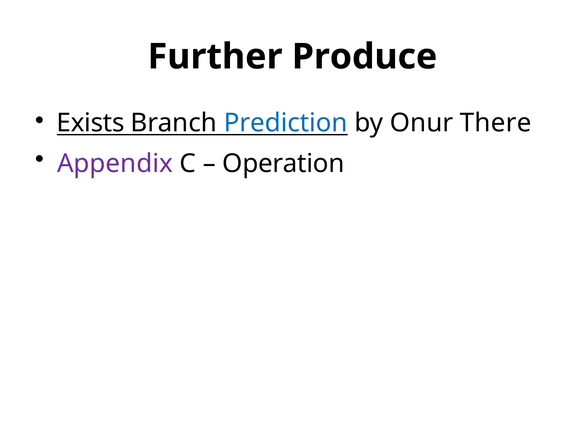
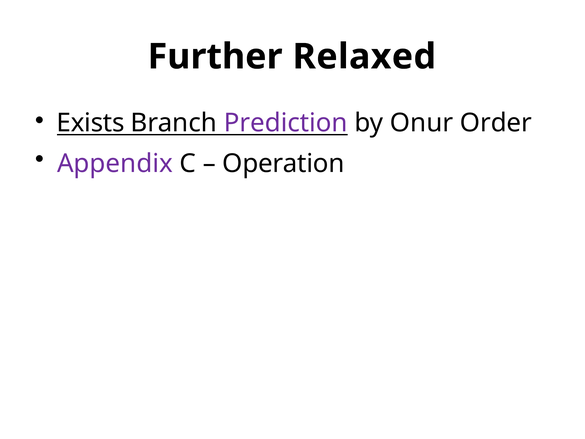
Produce: Produce -> Relaxed
Prediction colour: blue -> purple
There: There -> Order
